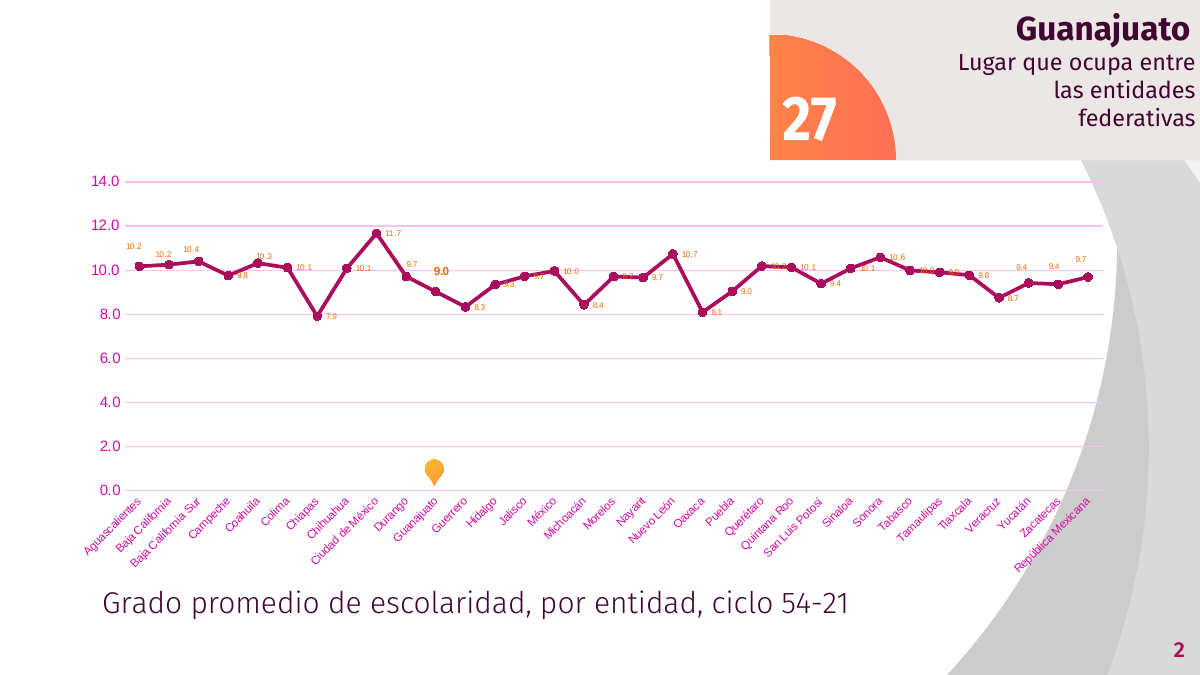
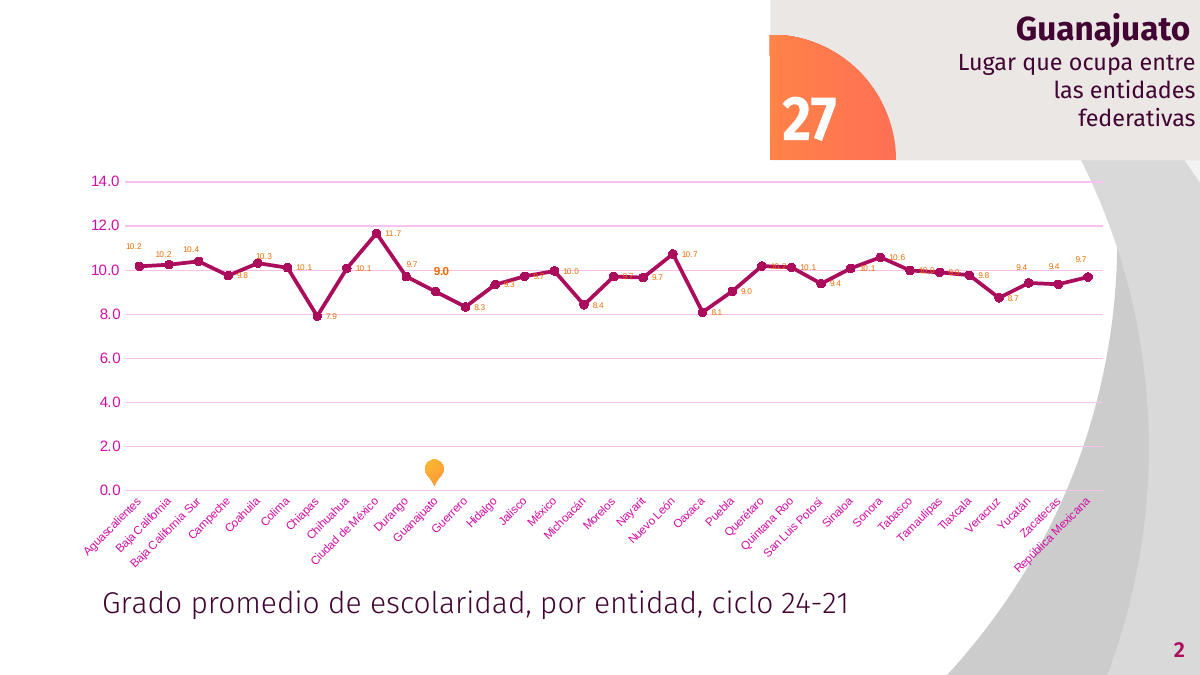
54-21: 54-21 -> 24-21
